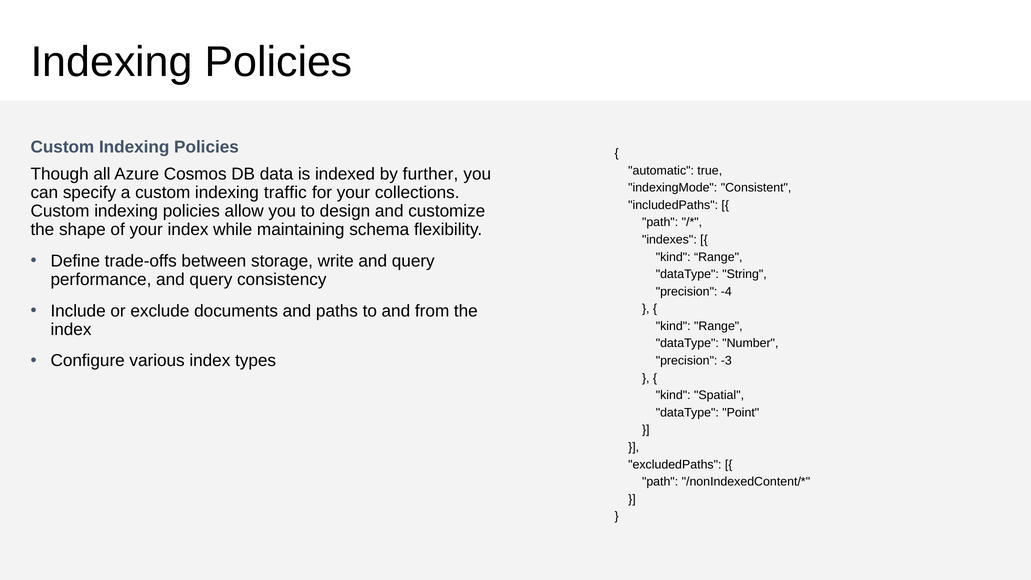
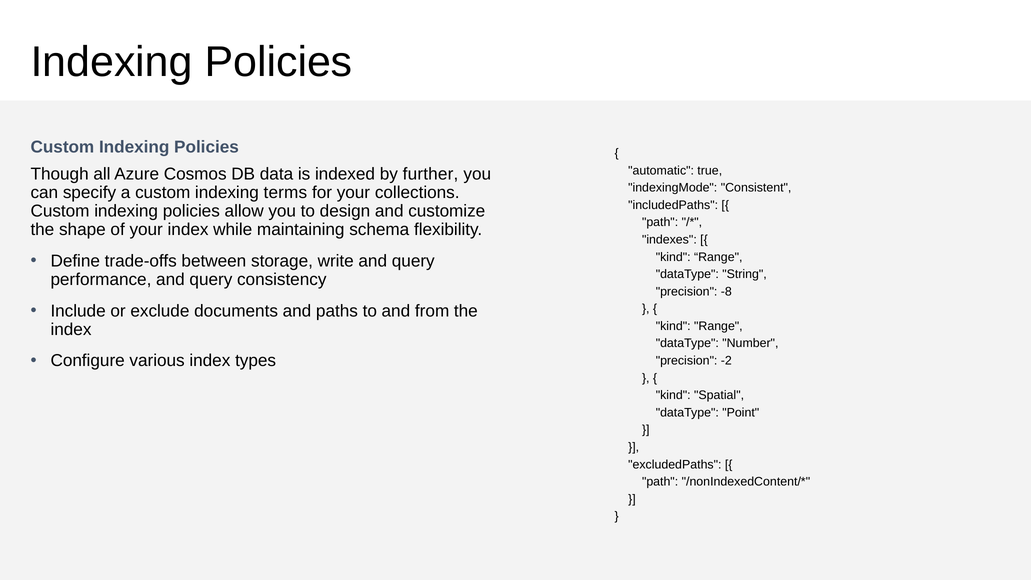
traffic: traffic -> terms
-4: -4 -> -8
-3: -3 -> -2
